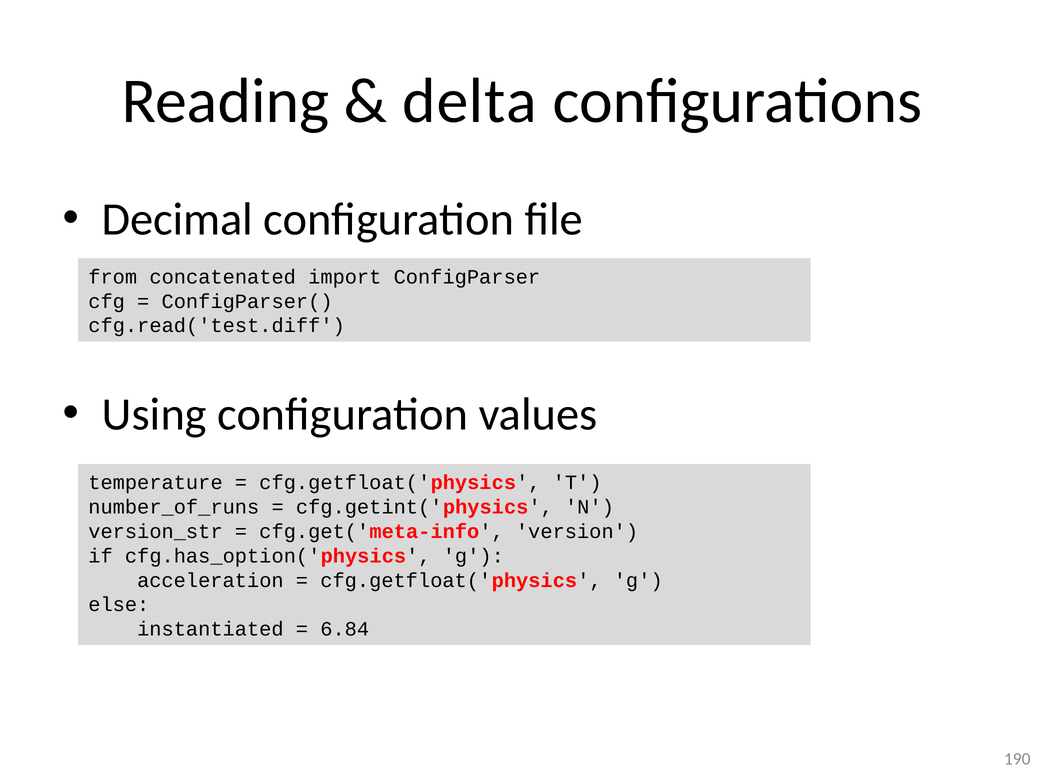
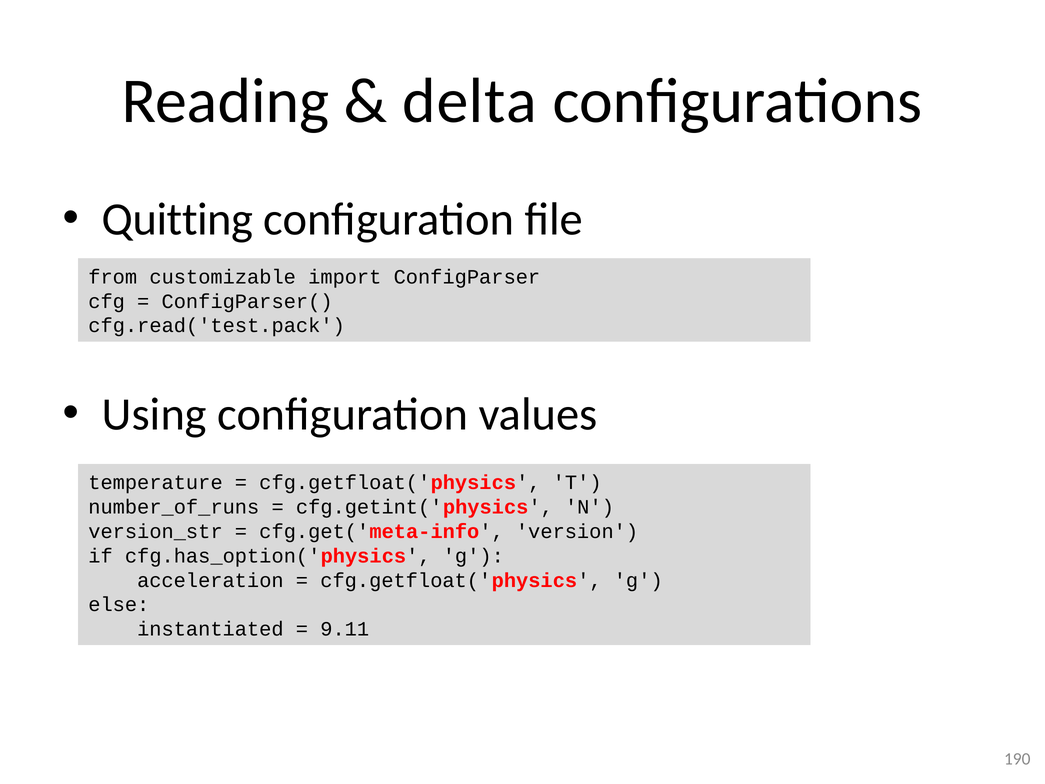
Decimal: Decimal -> Quitting
concatenated: concatenated -> customizable
cfg.read('test.diff: cfg.read('test.diff -> cfg.read('test.pack
6.84: 6.84 -> 9.11
